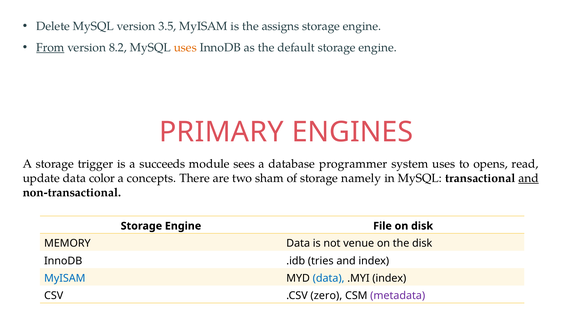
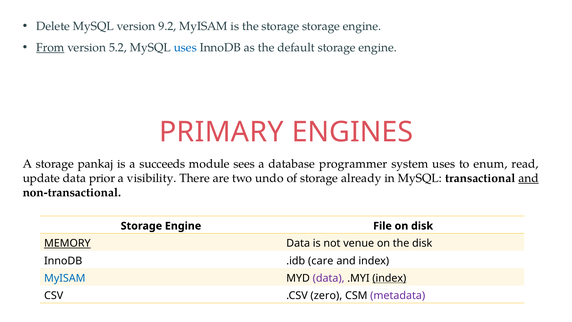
3.5: 3.5 -> 9.2
the assigns: assigns -> storage
8.2: 8.2 -> 5.2
uses at (185, 48) colour: orange -> blue
trigger: trigger -> pankaj
opens: opens -> enum
color: color -> prior
concepts: concepts -> visibility
sham: sham -> undo
namely: namely -> already
MEMORY underline: none -> present
tries: tries -> care
data at (329, 278) colour: blue -> purple
index at (389, 278) underline: none -> present
